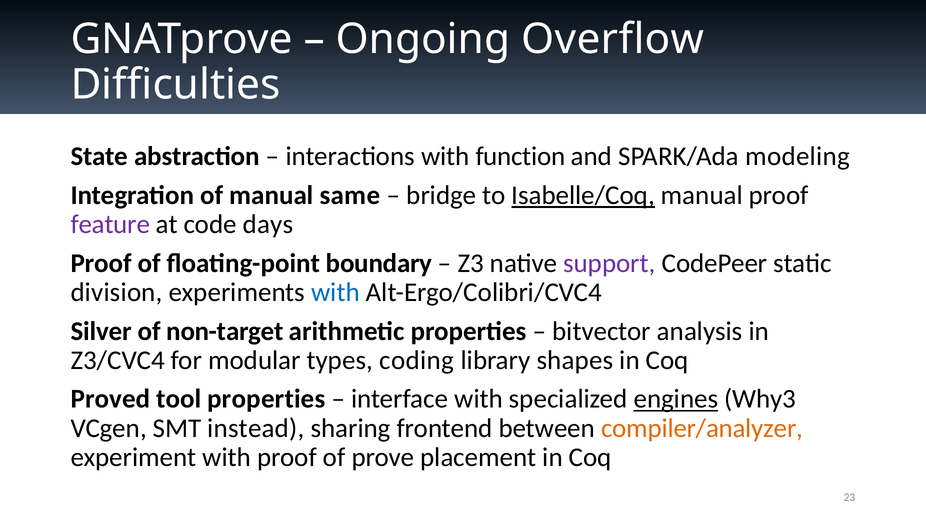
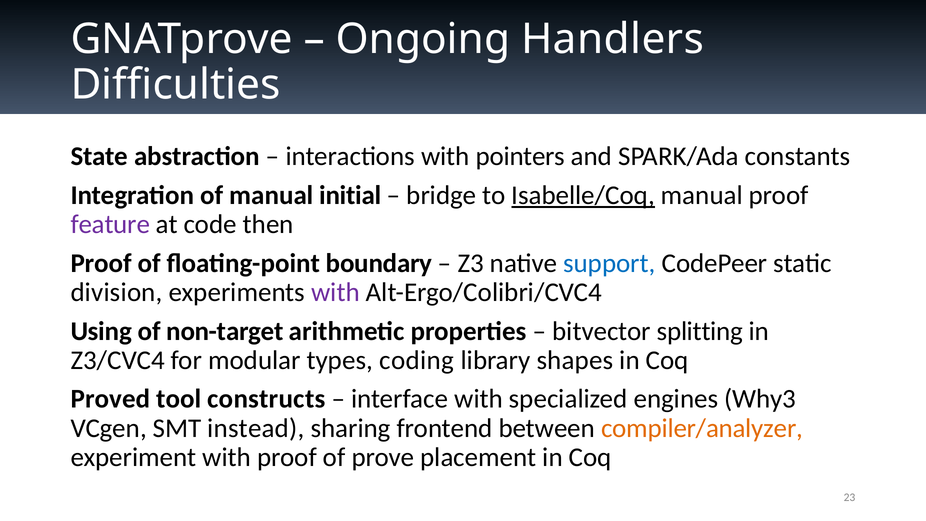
Overflow: Overflow -> Handlers
function: function -> pointers
modeling: modeling -> constants
same: same -> initial
days: days -> then
support colour: purple -> blue
with at (335, 292) colour: blue -> purple
Silver: Silver -> Using
analysis: analysis -> splitting
tool properties: properties -> constructs
engines underline: present -> none
